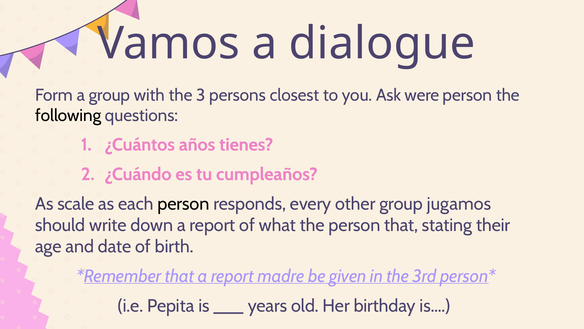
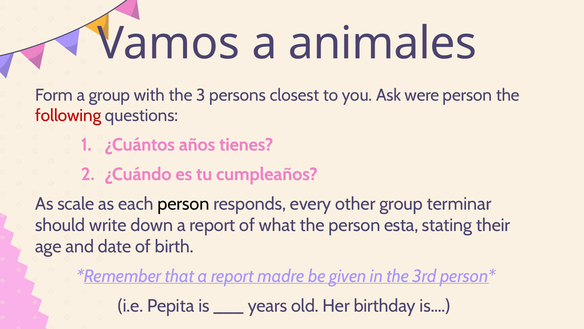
dialogue: dialogue -> animales
following colour: black -> red
jugamos: jugamos -> terminar
person that: that -> esta
